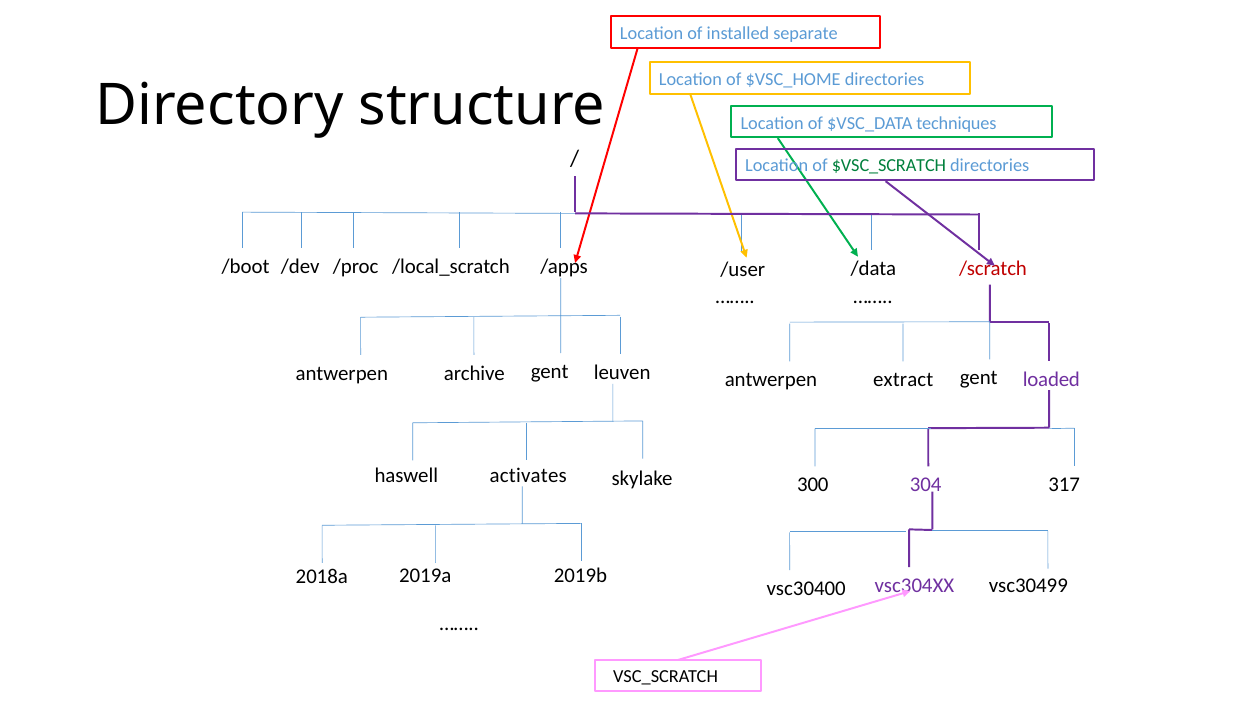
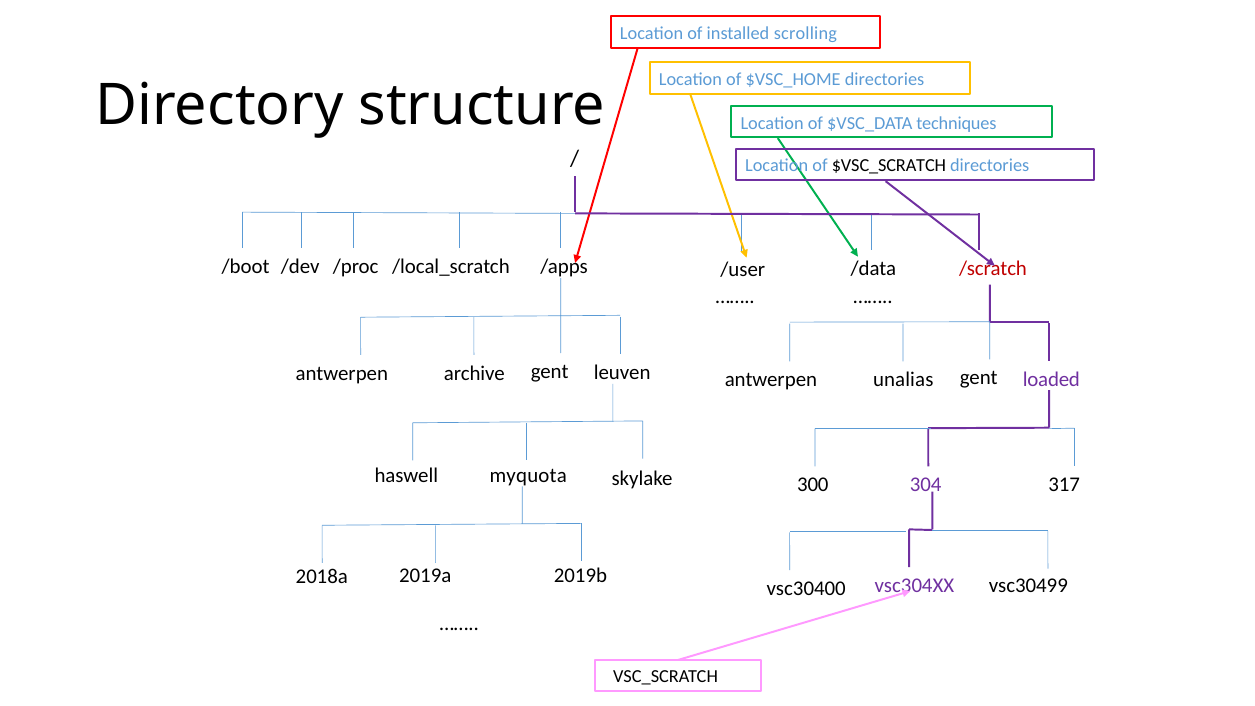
separate: separate -> scrolling
$VSC_SCRATCH at (889, 166) colour: green -> black
extract: extract -> unalias
activates: activates -> myquota
